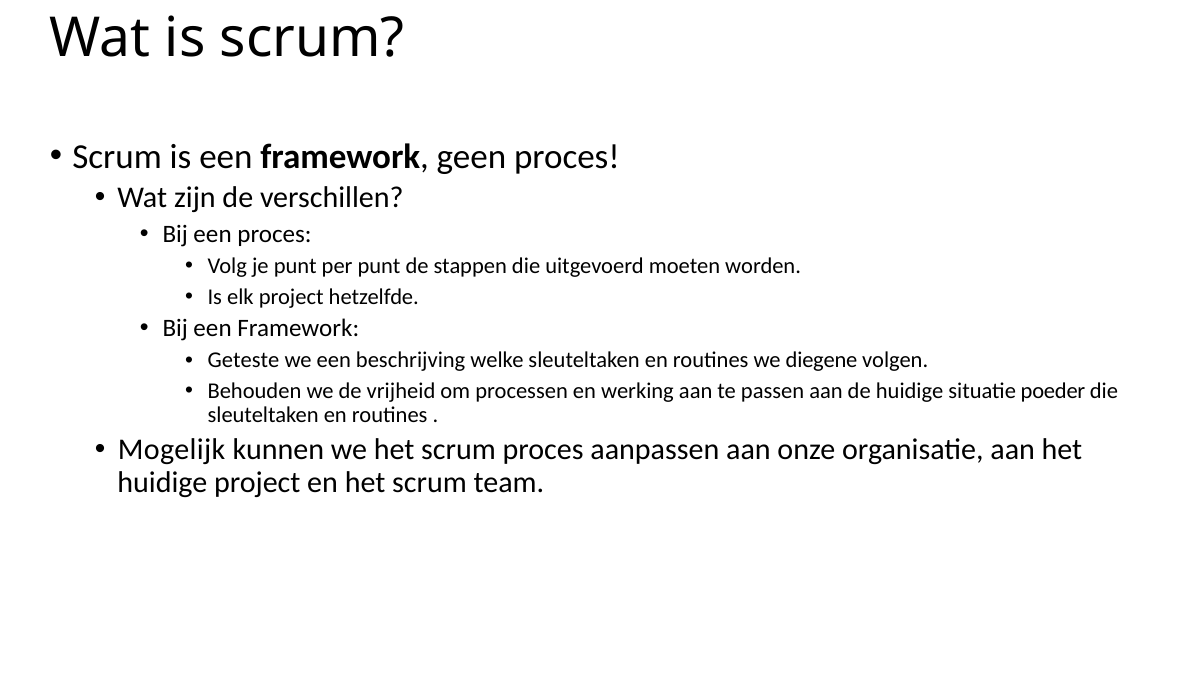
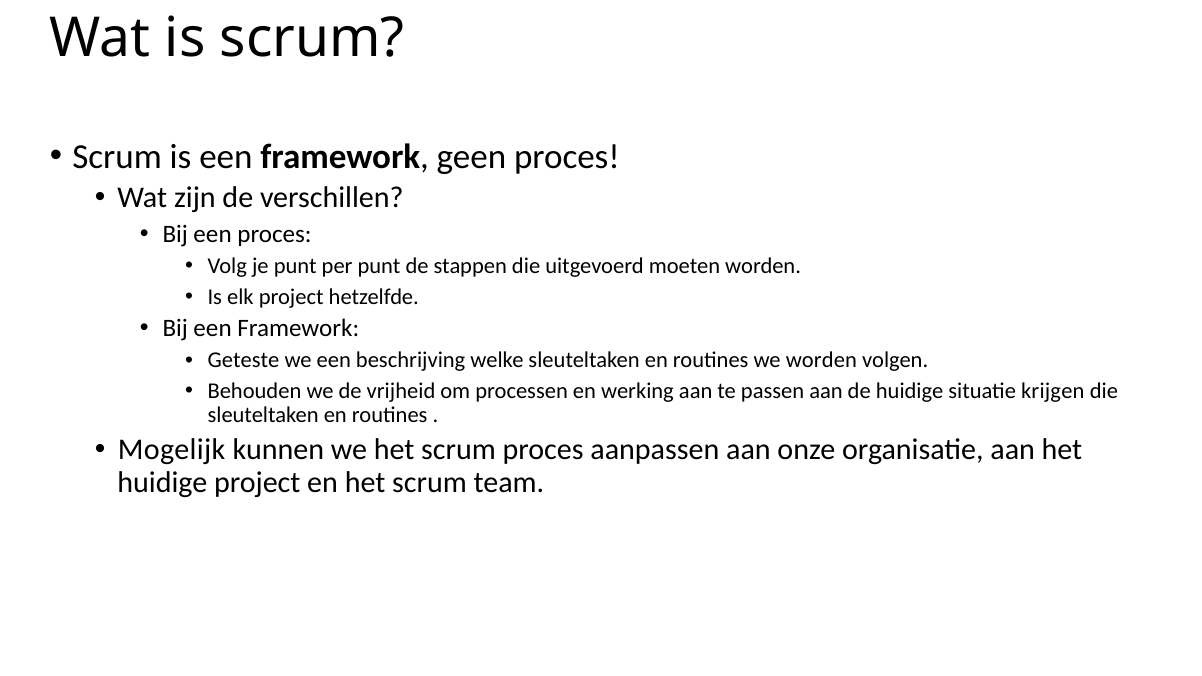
we diegene: diegene -> worden
poeder: poeder -> krijgen
